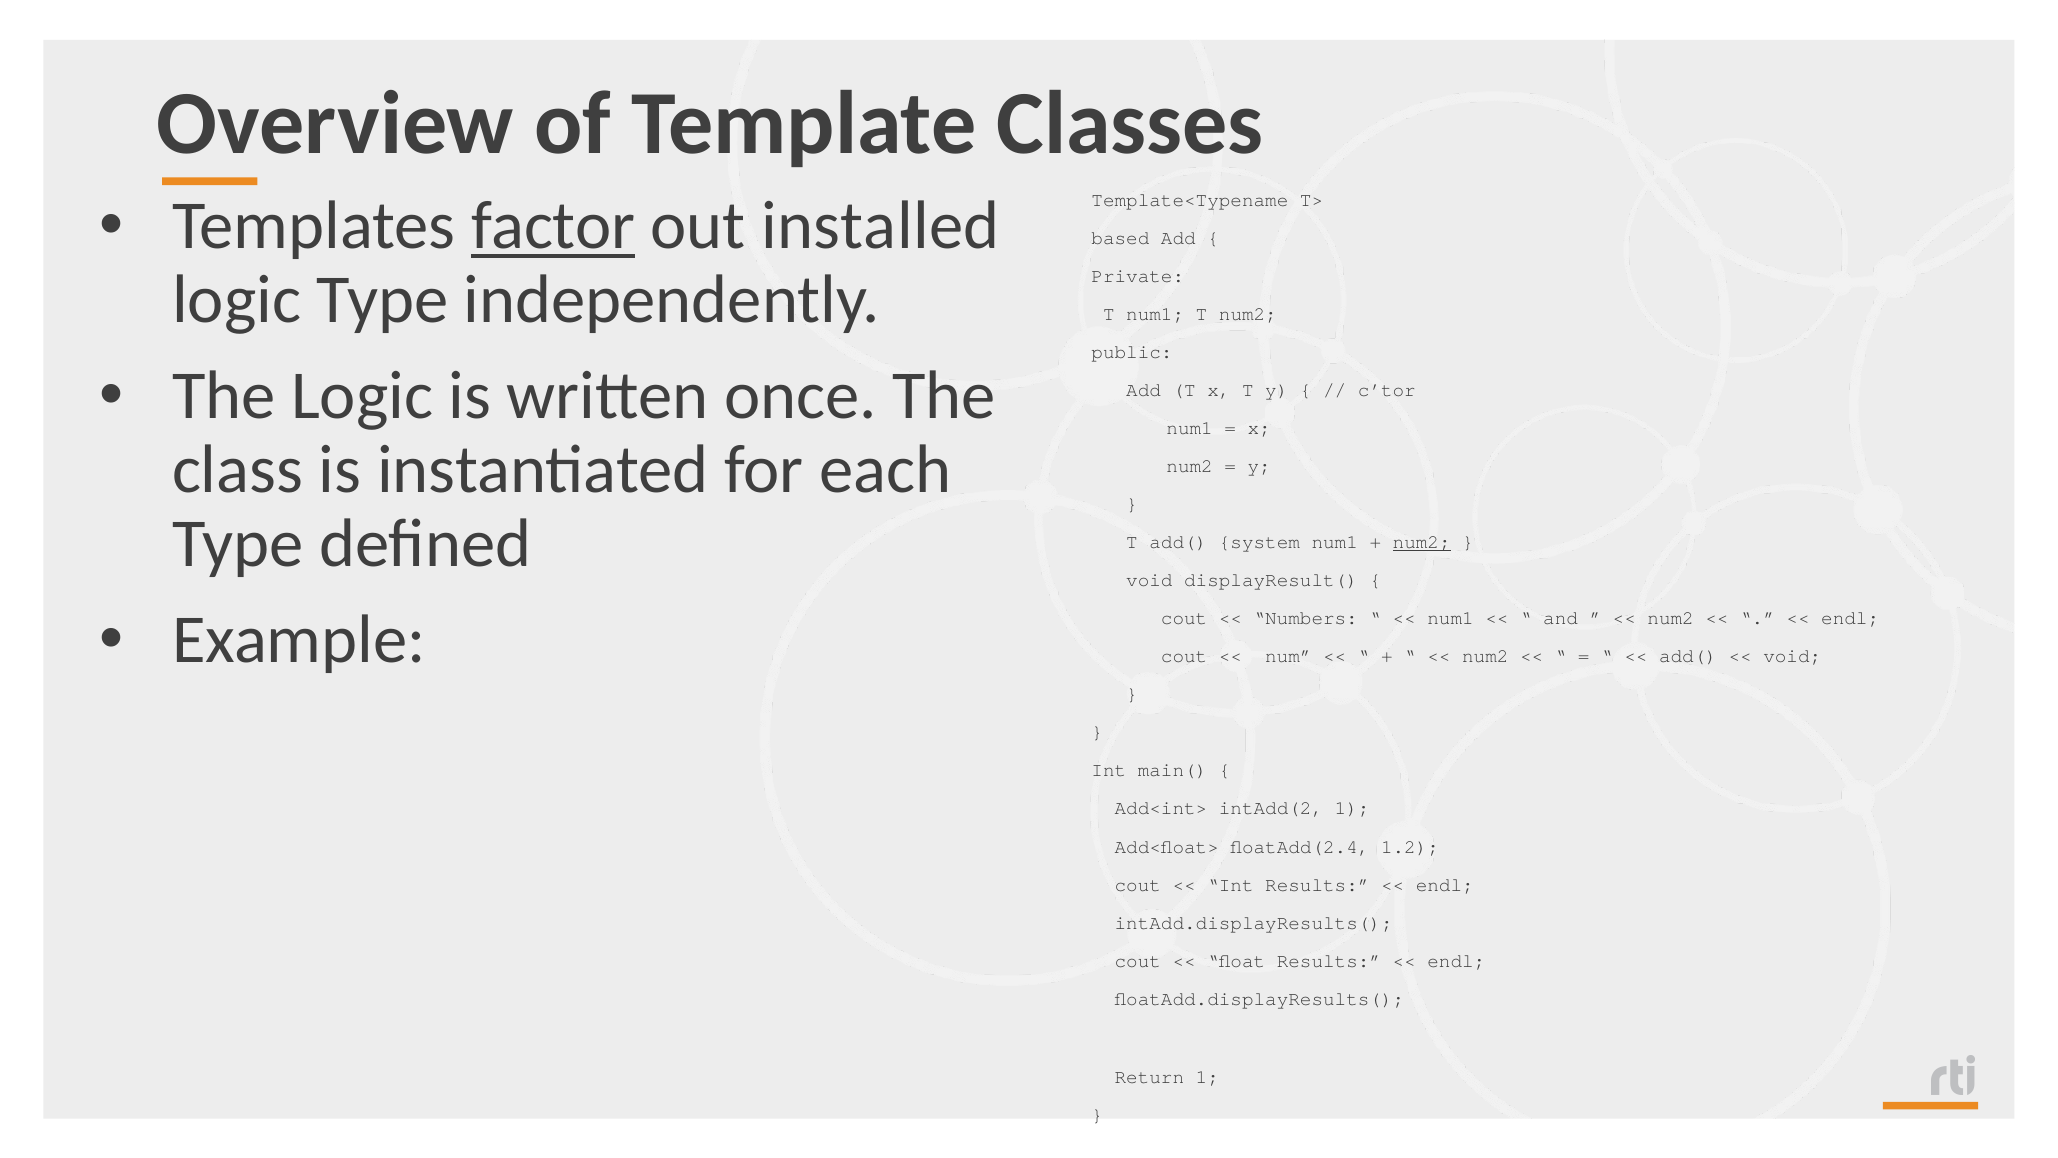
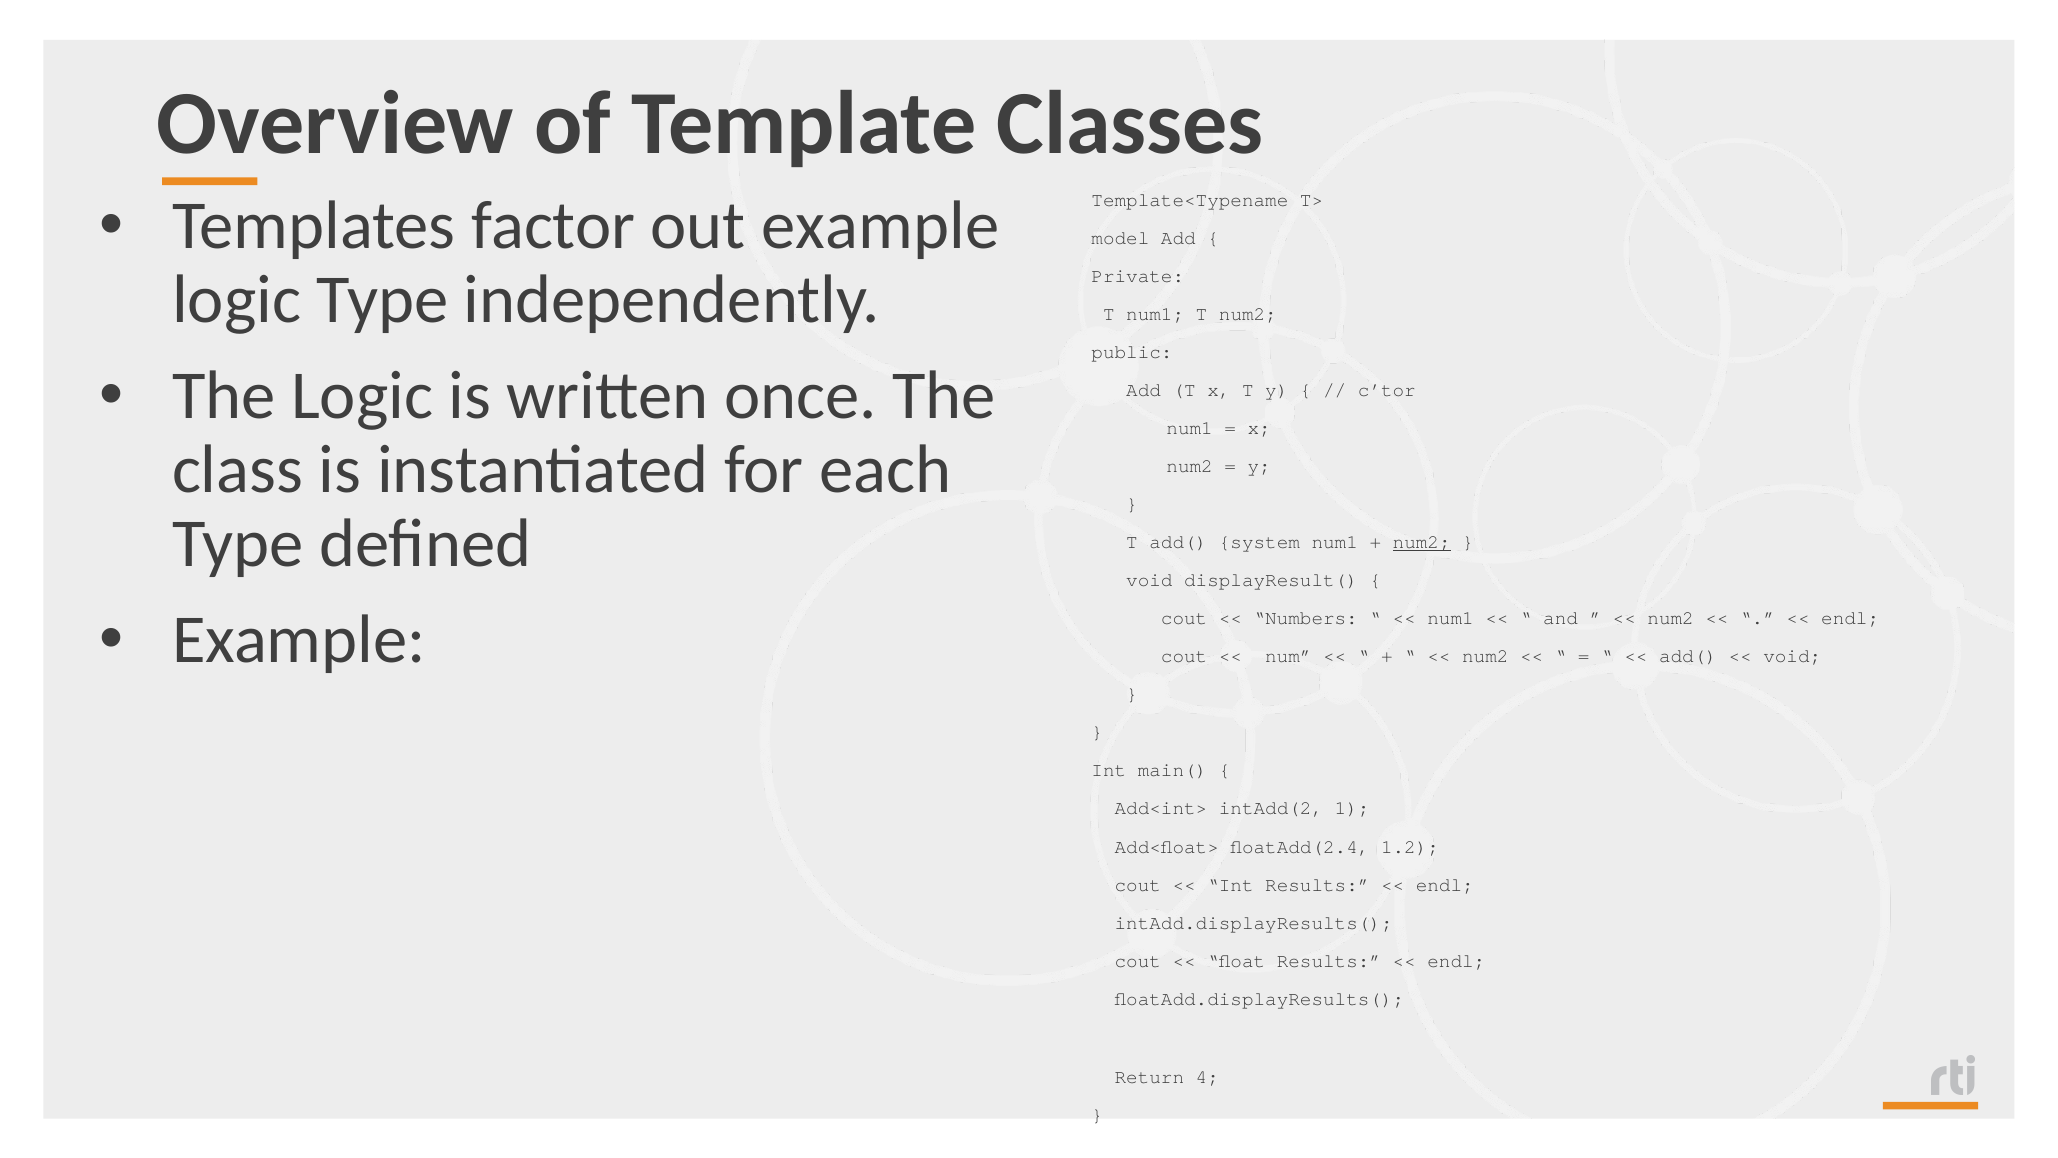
factor underline: present -> none
out installed: installed -> example
based: based -> model
Return 1: 1 -> 4
